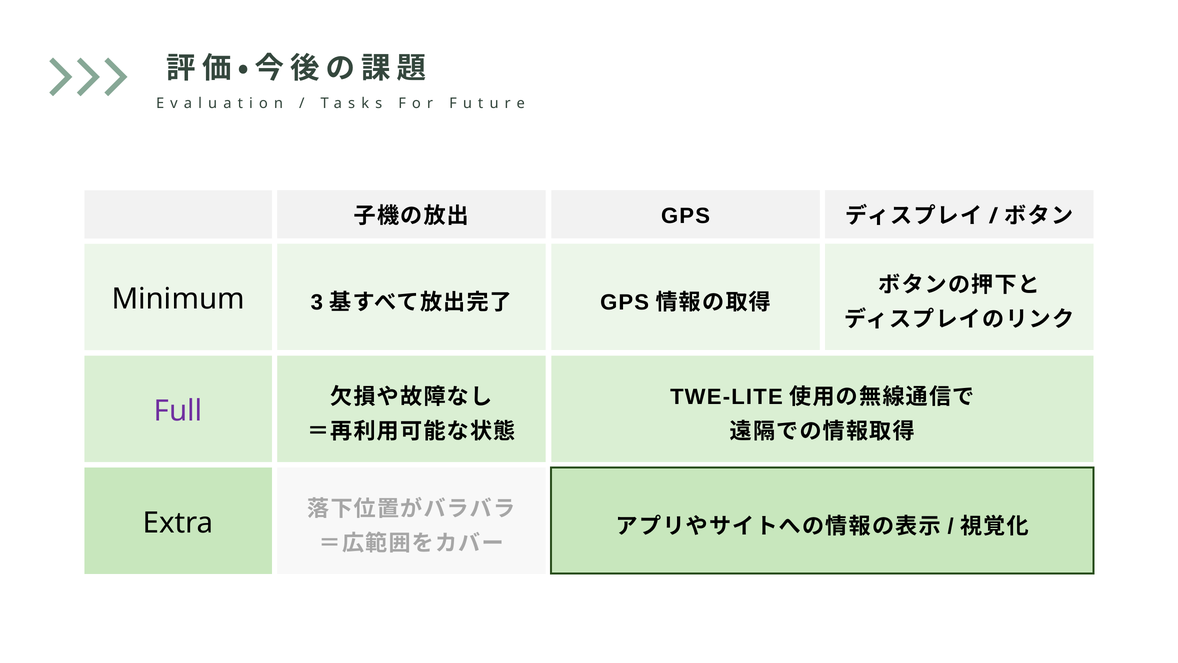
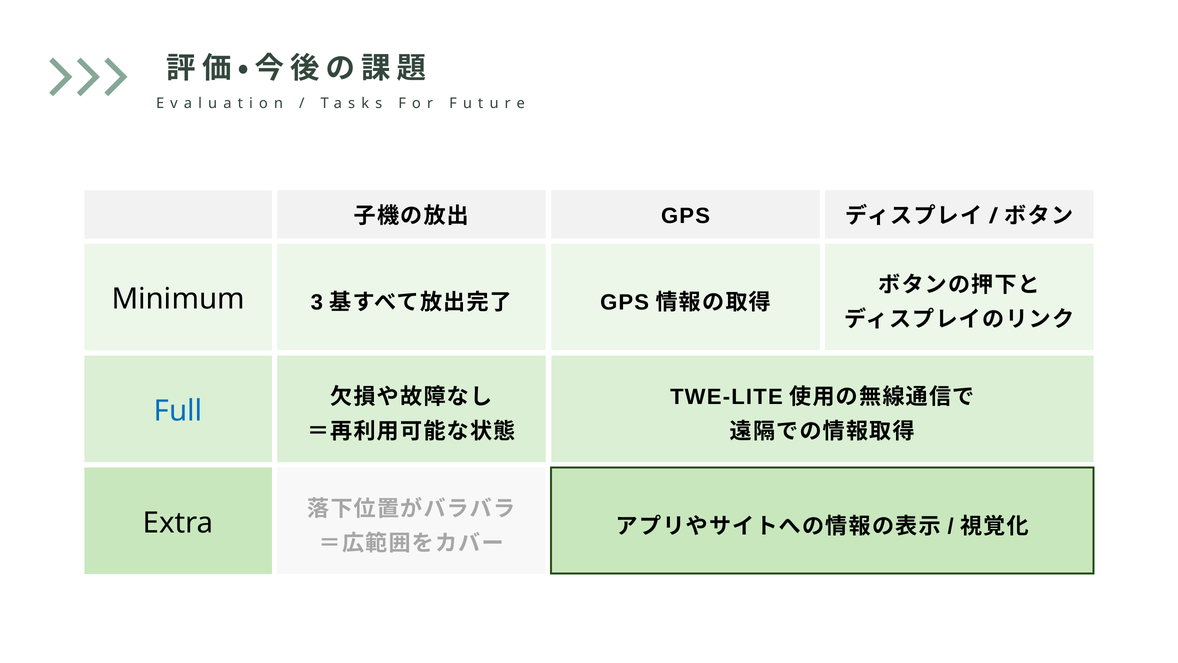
Full colour: purple -> blue
